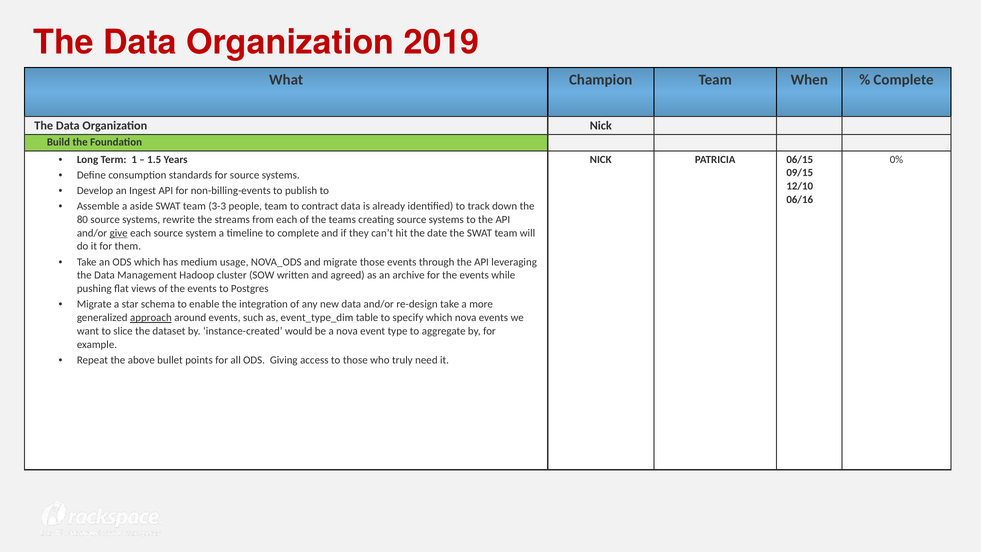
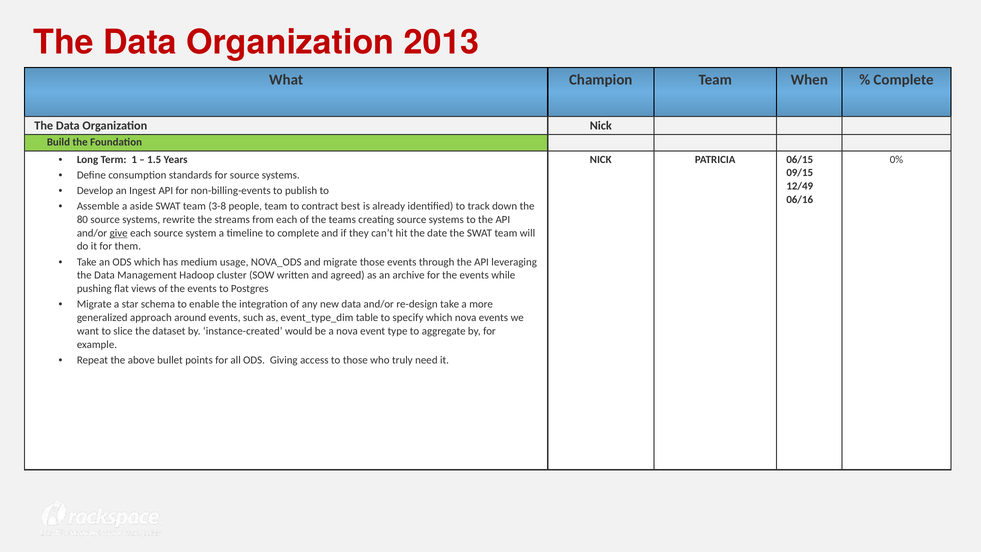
2019: 2019 -> 2013
12/10: 12/10 -> 12/49
3-3: 3-3 -> 3-8
contract data: data -> best
approach underline: present -> none
